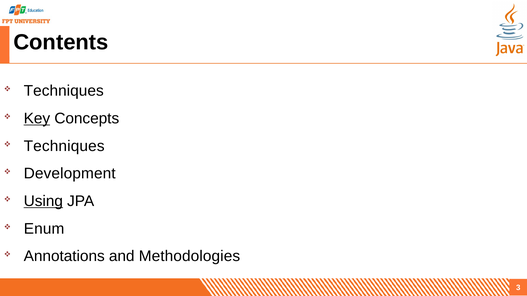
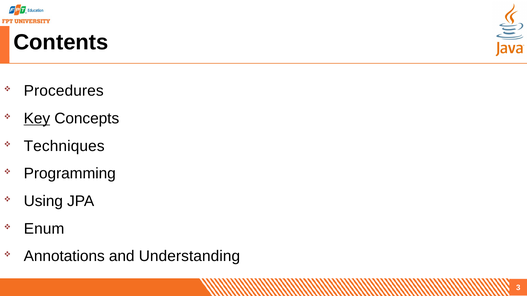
Techniques at (64, 91): Techniques -> Procedures
Development: Development -> Programming
Using underline: present -> none
Methodologies: Methodologies -> Understanding
